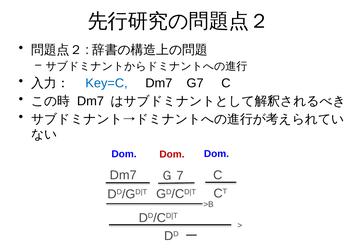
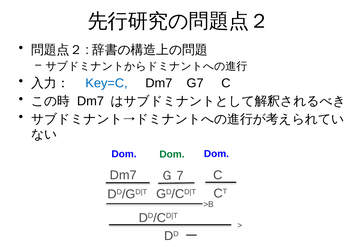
Dom at (172, 154) colour: red -> green
